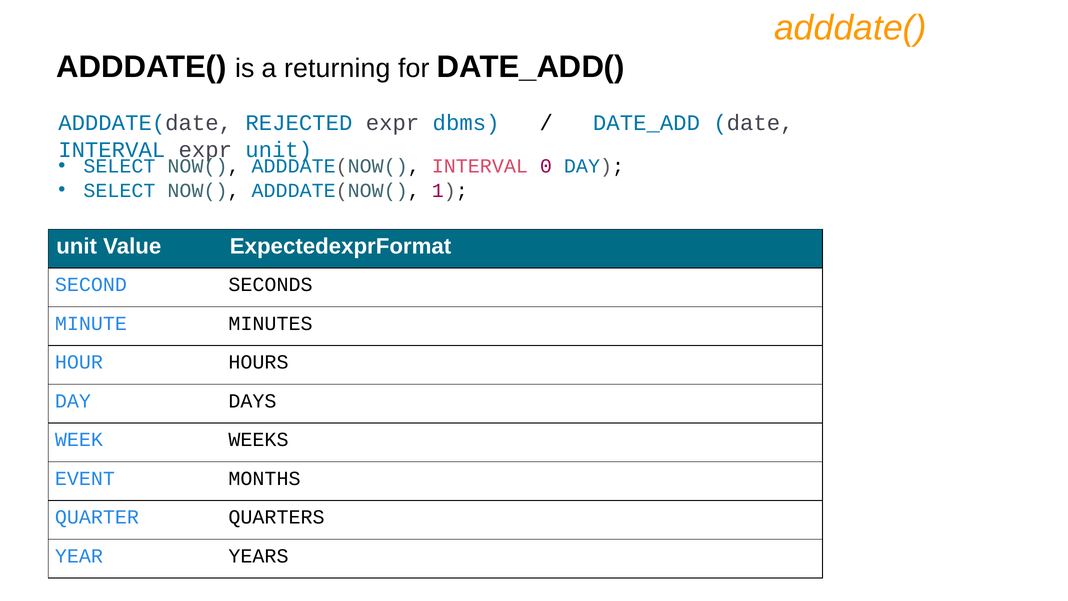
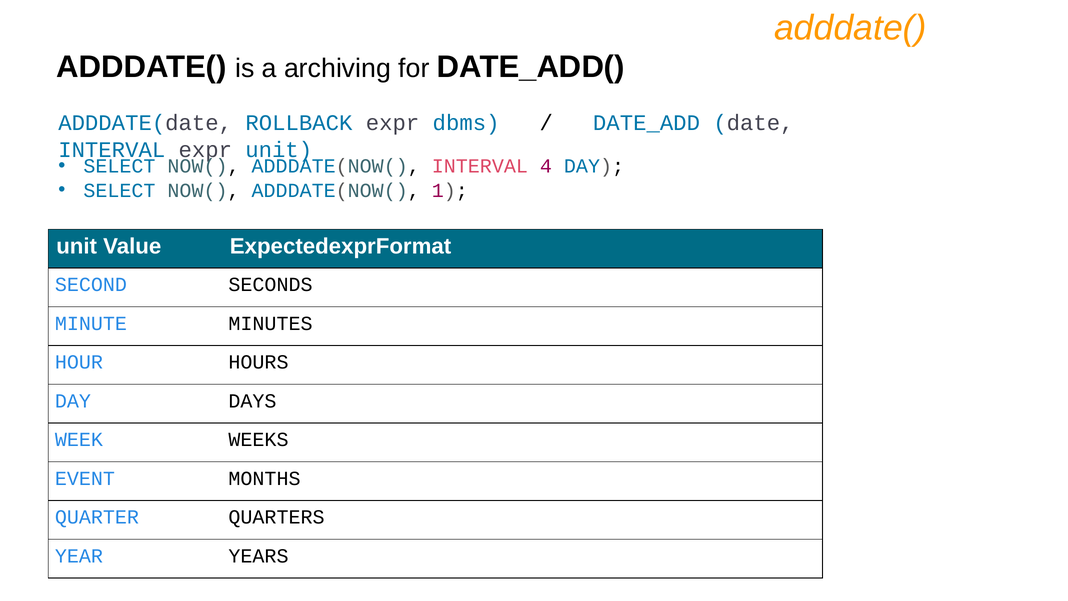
returning: returning -> archiving
REJECTED: REJECTED -> ROLLBACK
0: 0 -> 4
